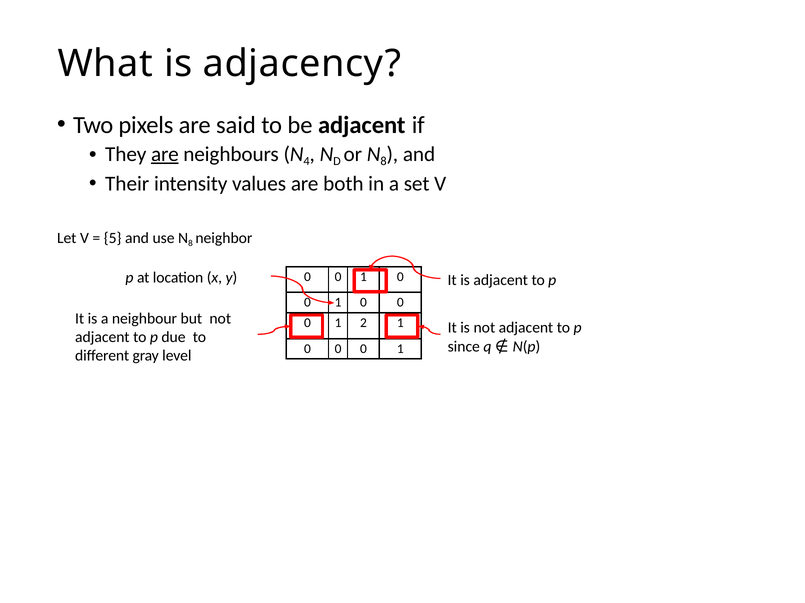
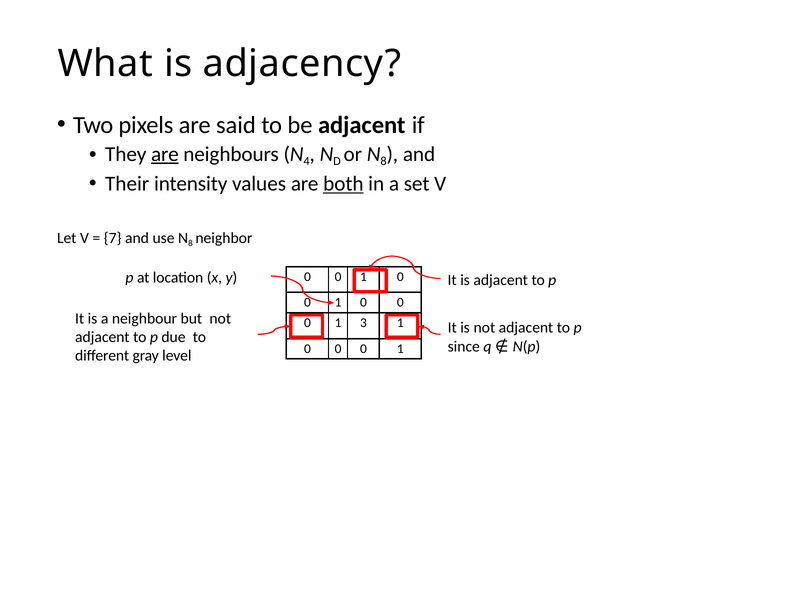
both underline: none -> present
5: 5 -> 7
2: 2 -> 3
